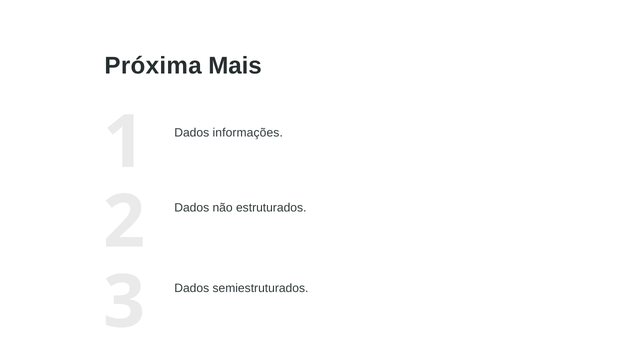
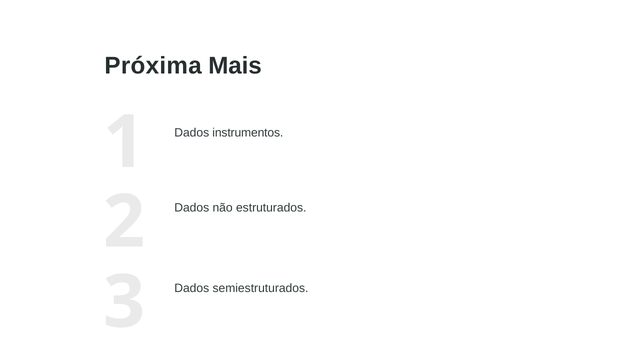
informações: informações -> instrumentos
